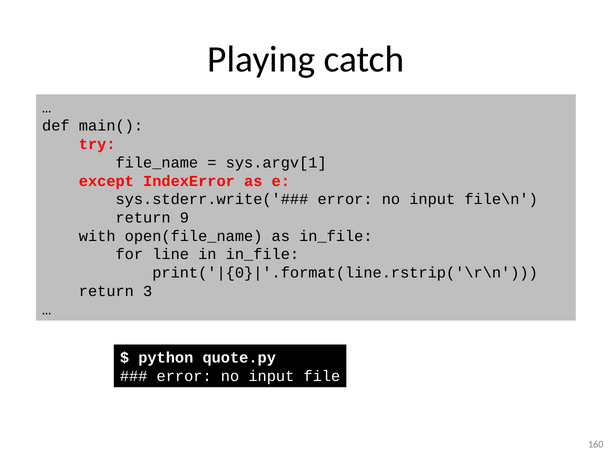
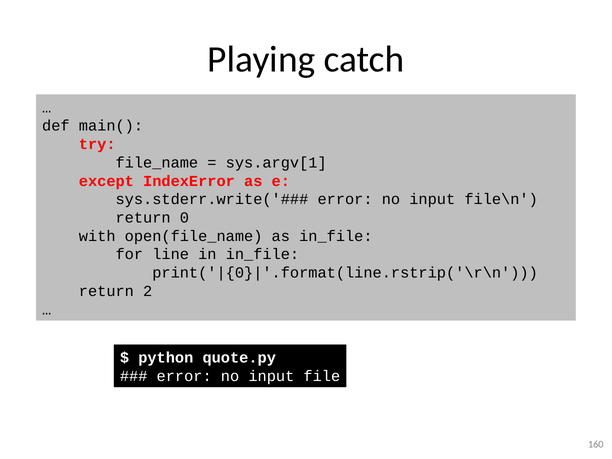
9: 9 -> 0
3: 3 -> 2
